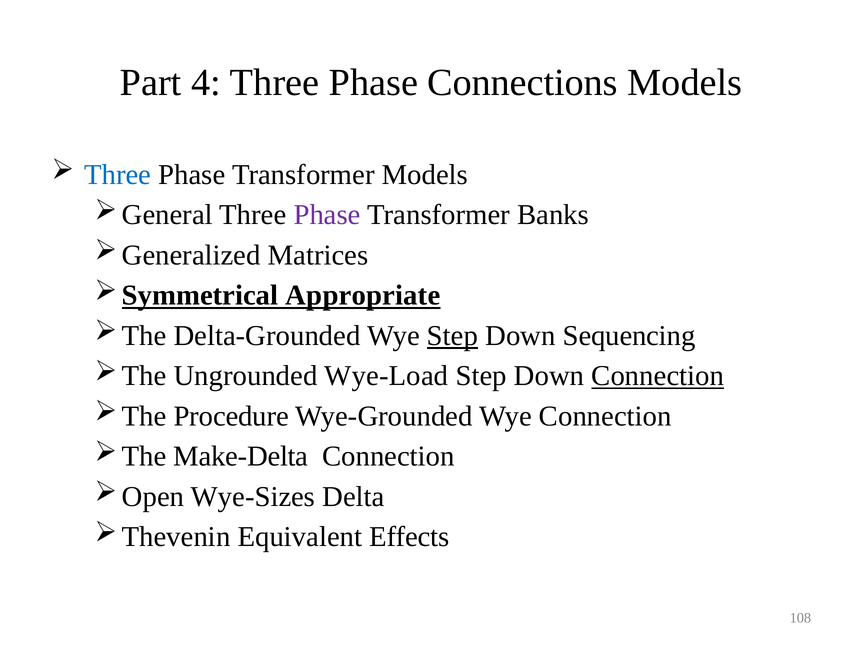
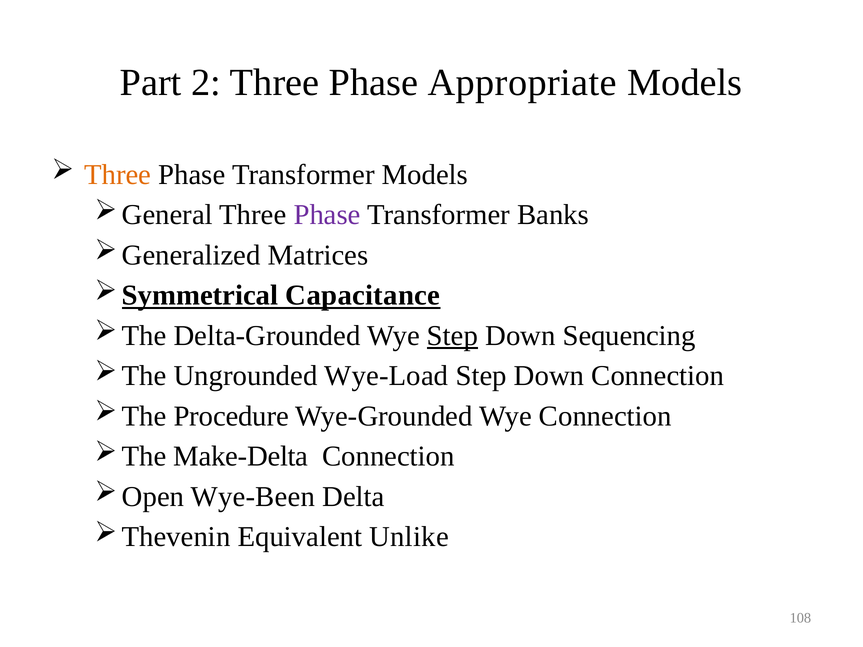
4: 4 -> 2
Connections: Connections -> Appropriate
Three at (118, 175) colour: blue -> orange
Appropriate: Appropriate -> Capacitance
Connection at (658, 376) underline: present -> none
Wye-Sizes: Wye-Sizes -> Wye-Been
Effects: Effects -> Unlike
